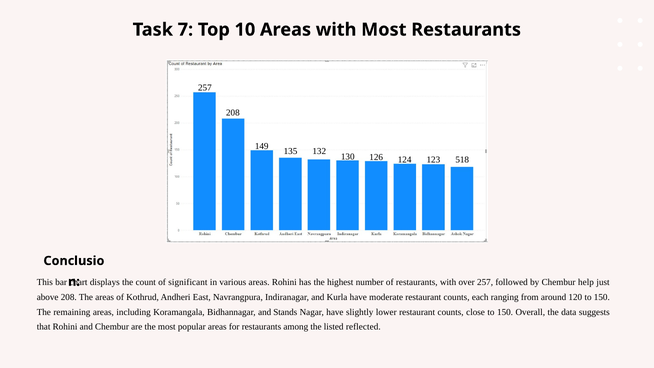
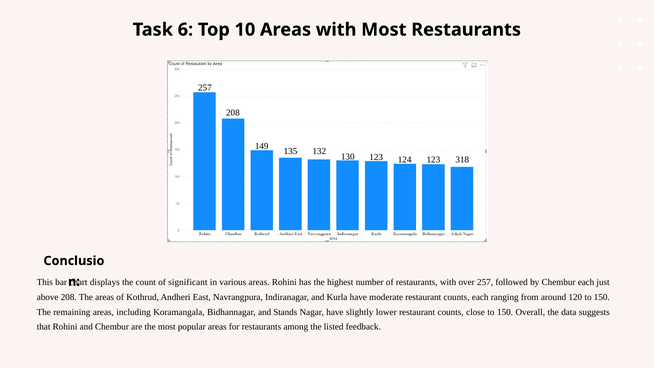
7: 7 -> 6
130 126: 126 -> 123
518: 518 -> 318
Chembur help: help -> each
reflected: reflected -> feedback
